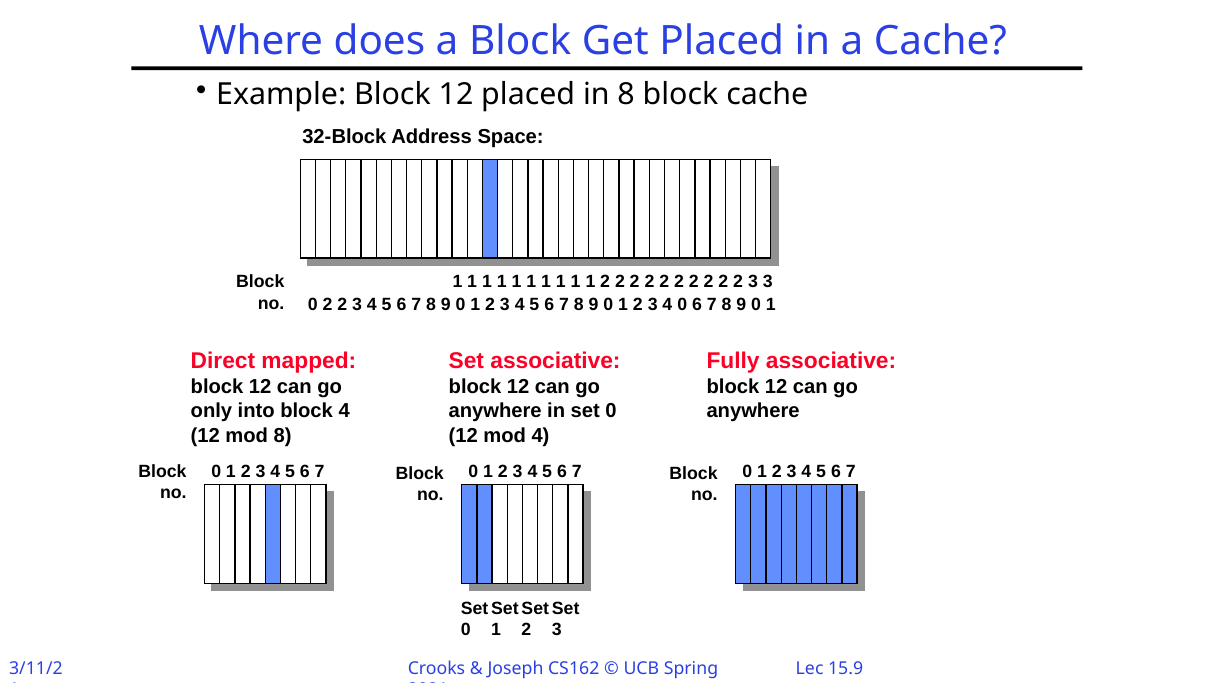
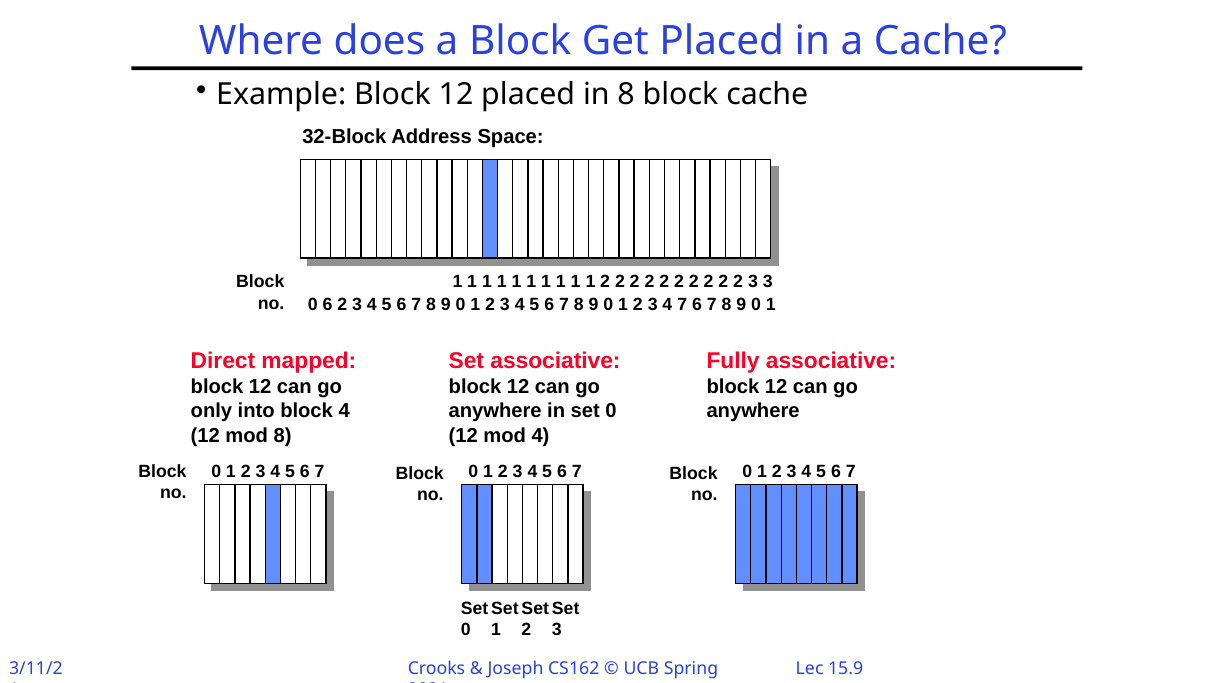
0 2: 2 -> 6
3 4 0: 0 -> 7
